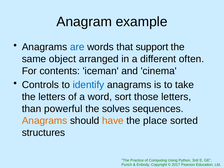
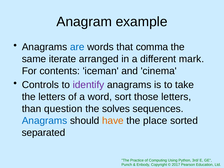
support: support -> comma
object: object -> iterate
often: often -> mark
identify colour: blue -> purple
powerful: powerful -> question
Anagrams at (45, 121) colour: orange -> blue
structures: structures -> separated
